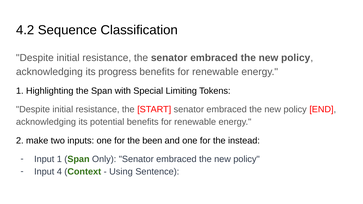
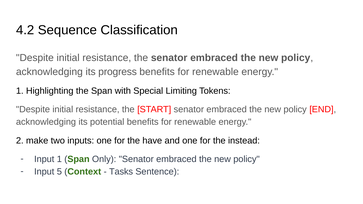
been: been -> have
4: 4 -> 5
Using: Using -> Tasks
